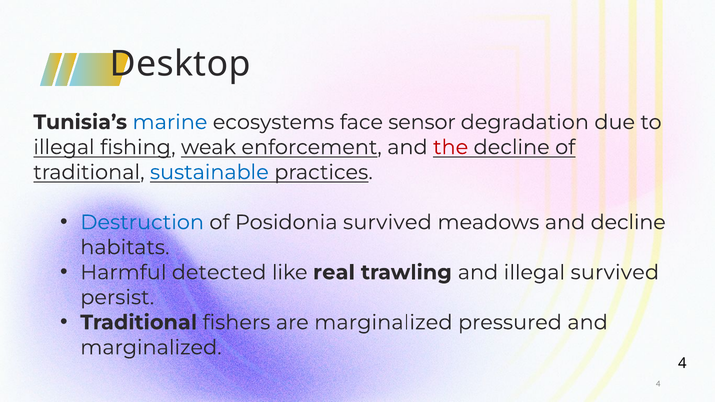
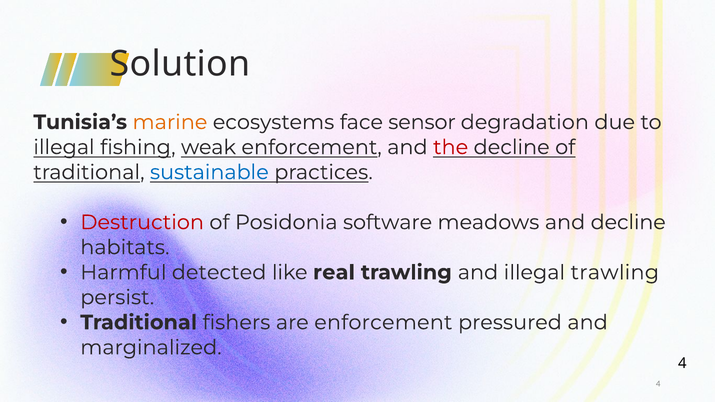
Desktop: Desktop -> Solution
marine colour: blue -> orange
Destruction colour: blue -> red
Posidonia survived: survived -> software
illegal survived: survived -> trawling
are marginalized: marginalized -> enforcement
